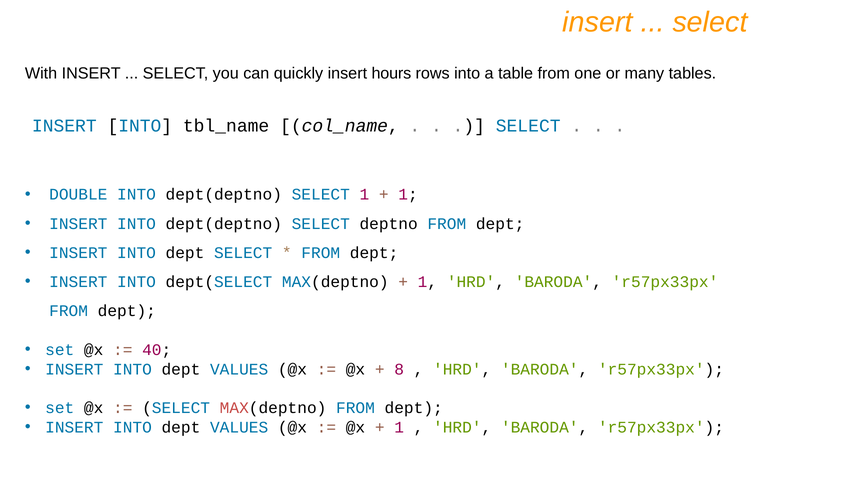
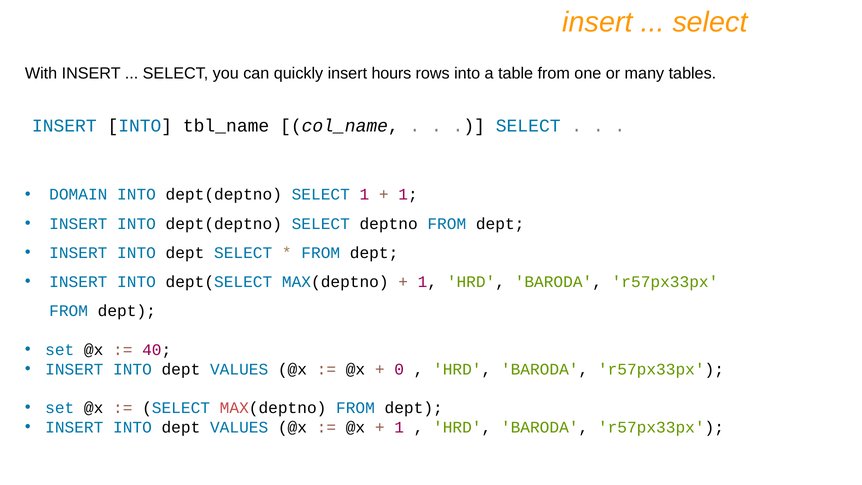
DOUBLE: DOUBLE -> DOMAIN
8: 8 -> 0
